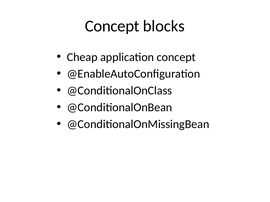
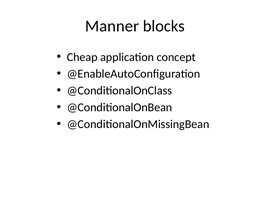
Concept at (112, 26): Concept -> Manner
